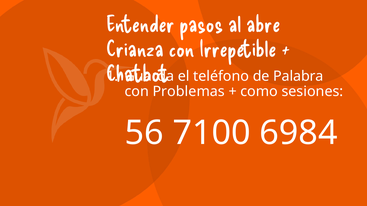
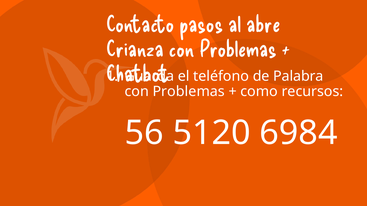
Entender: Entender -> Contacto
Crianza con Irrepetible: Irrepetible -> Problemas
sesiones: sesiones -> recursos
7100: 7100 -> 5120
